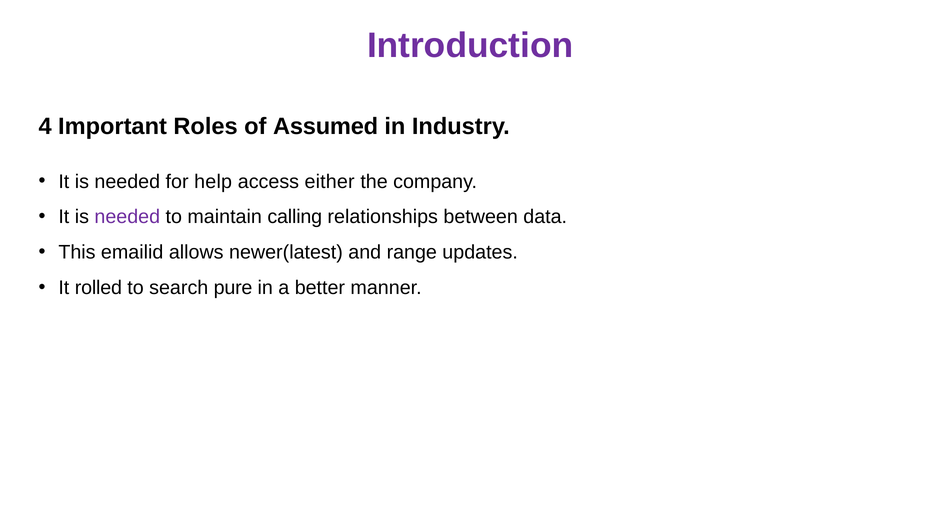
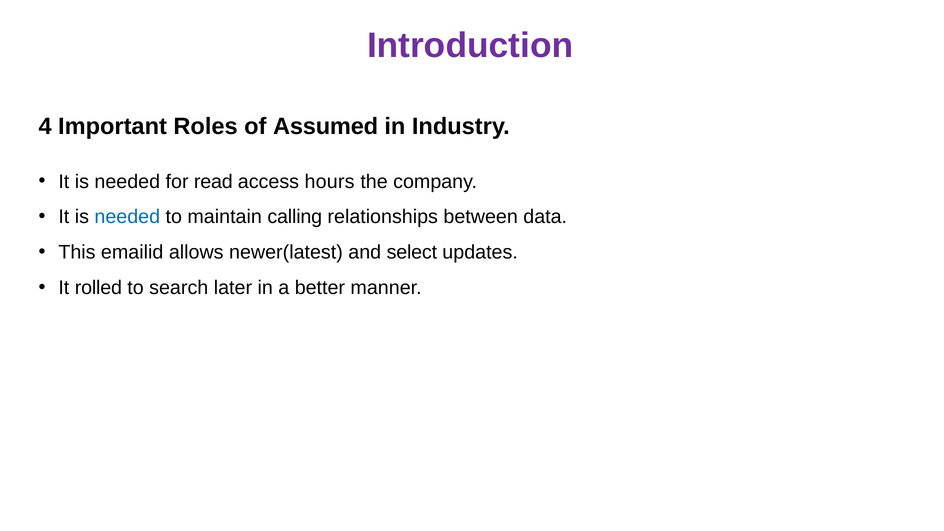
help: help -> read
either: either -> hours
needed at (127, 217) colour: purple -> blue
range: range -> select
pure: pure -> later
